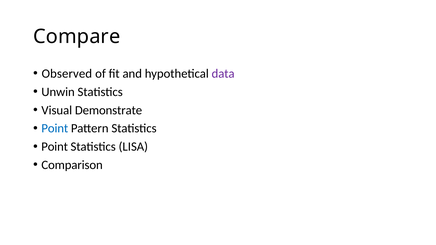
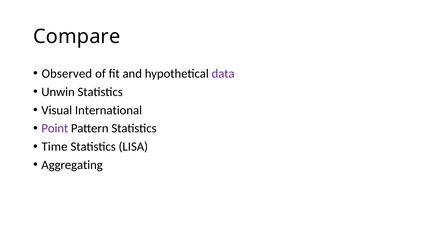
Demonstrate: Demonstrate -> International
Point at (55, 129) colour: blue -> purple
Point at (55, 147): Point -> Time
Comparison: Comparison -> Aggregating
